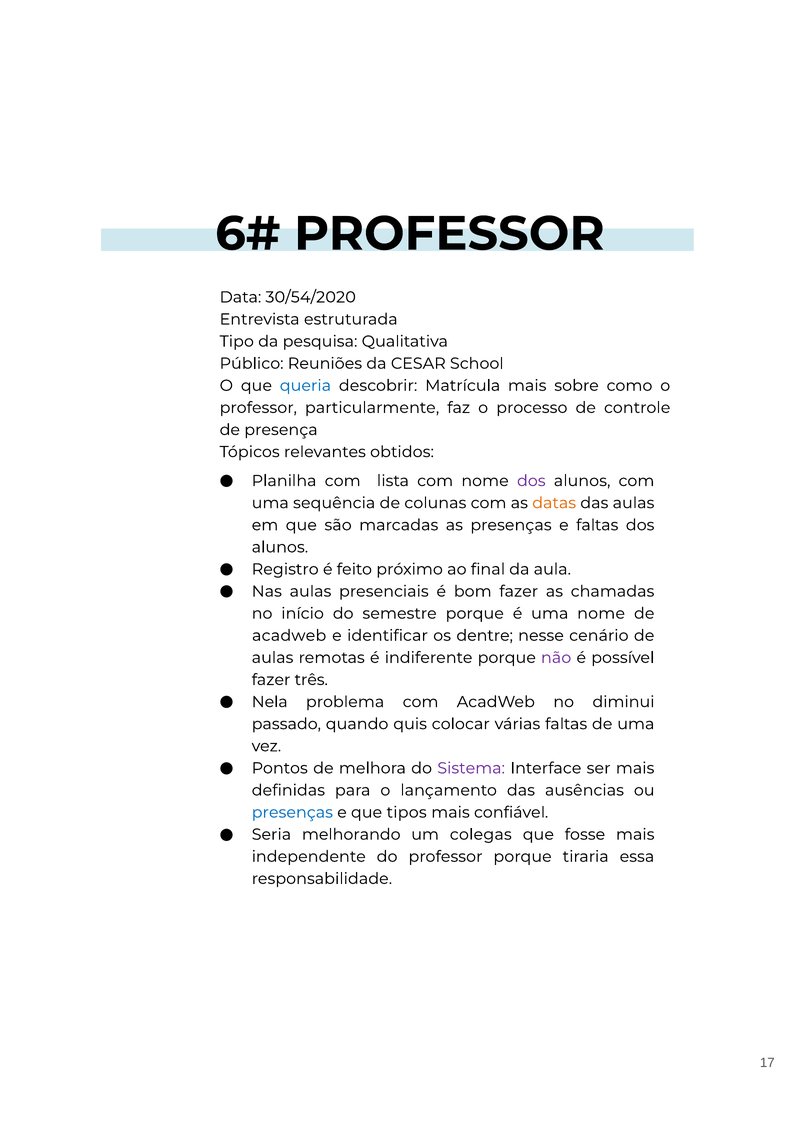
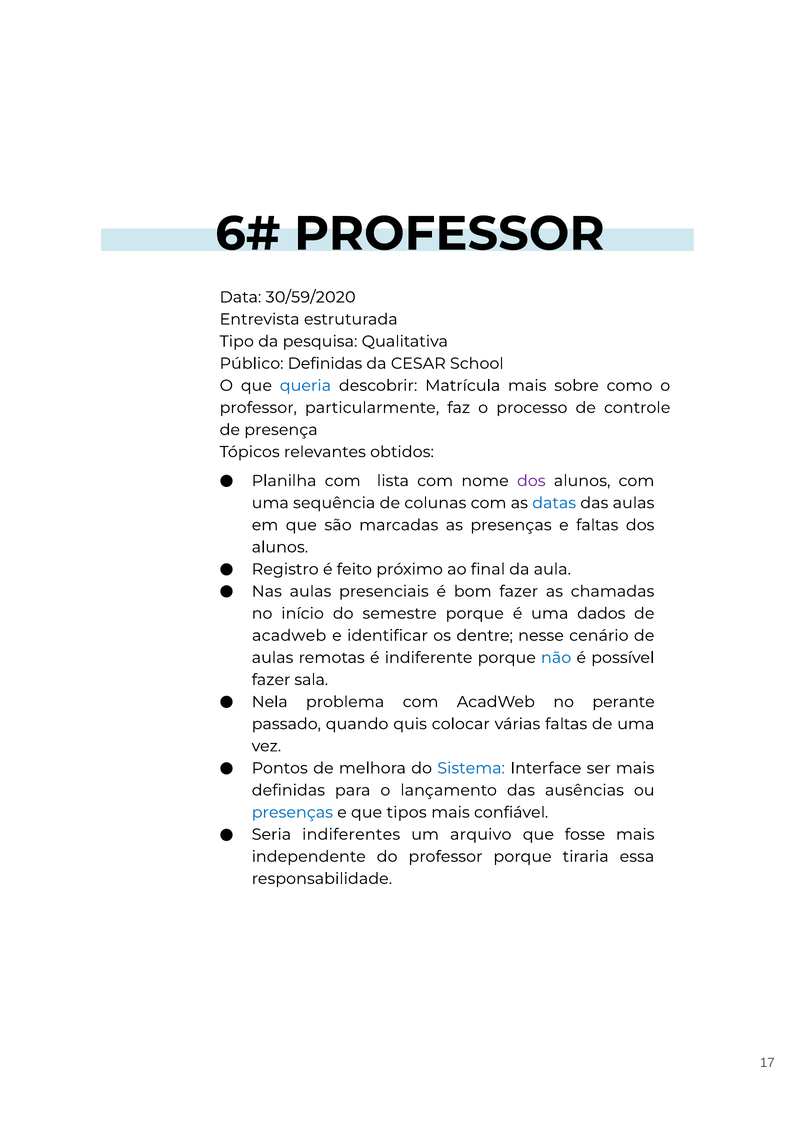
30/54/2020: 30/54/2020 -> 30/59/2020
Público Reuniões: Reuniões -> Definidas
datas colour: orange -> blue
uma nome: nome -> dados
não colour: purple -> blue
três: três -> sala
diminui: diminui -> perante
Sistema colour: purple -> blue
melhorando: melhorando -> indiferentes
colegas: colegas -> arquivo
